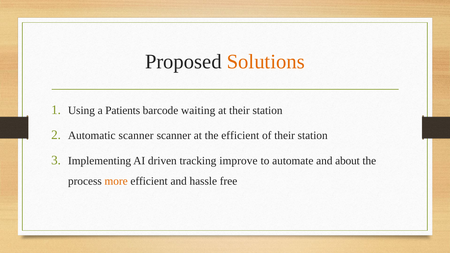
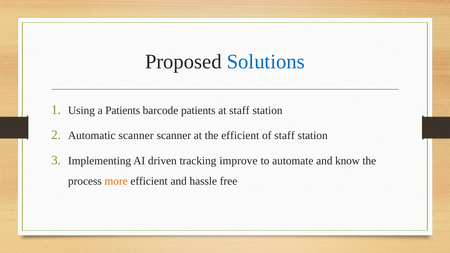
Solutions colour: orange -> blue
barcode waiting: waiting -> patients
at their: their -> staff
of their: their -> staff
about: about -> know
